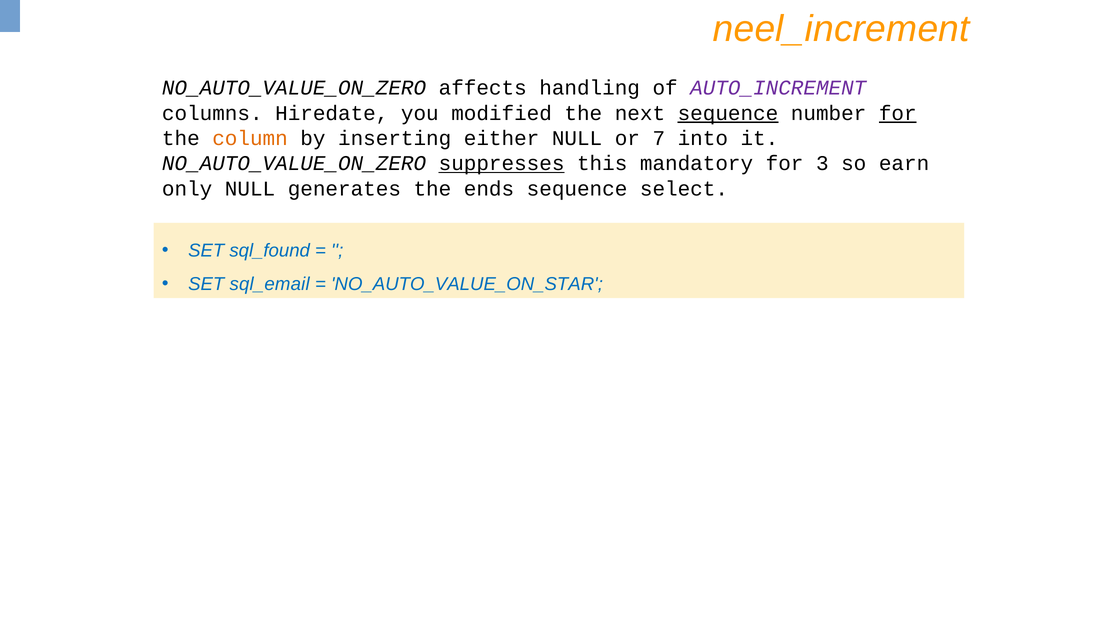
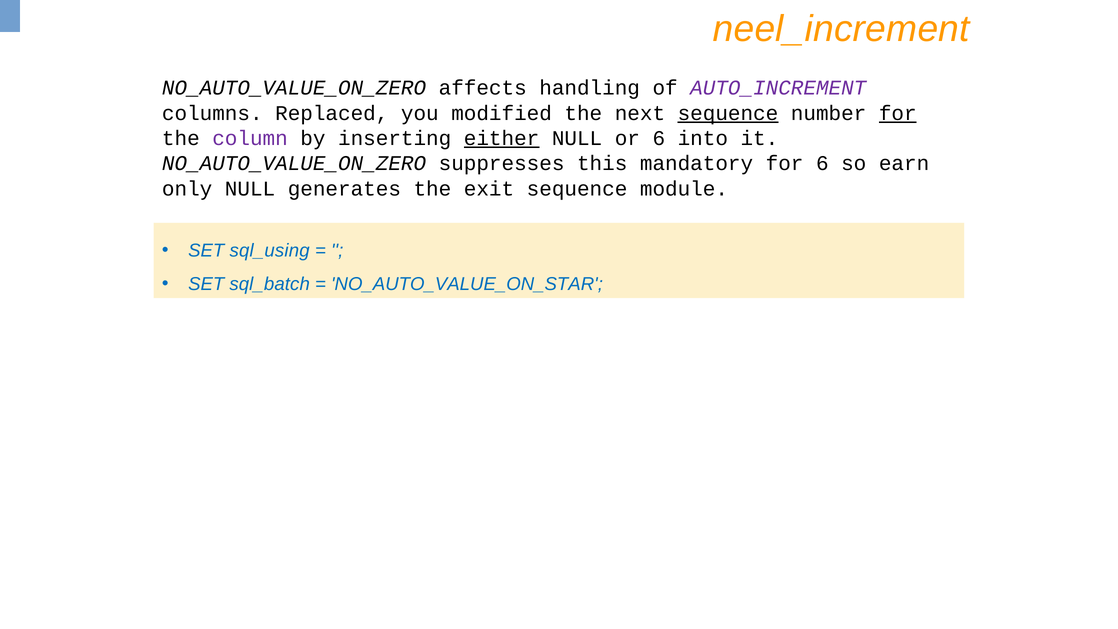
Hiredate: Hiredate -> Replaced
column colour: orange -> purple
either underline: none -> present
or 7: 7 -> 6
suppresses underline: present -> none
for 3: 3 -> 6
ends: ends -> exit
select: select -> module
sql_found: sql_found -> sql_using
sql_email: sql_email -> sql_batch
